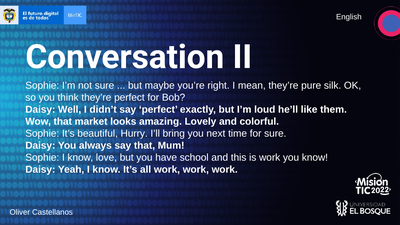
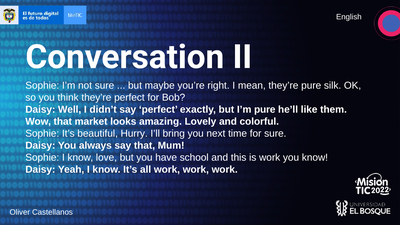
I’m loud: loud -> pure
